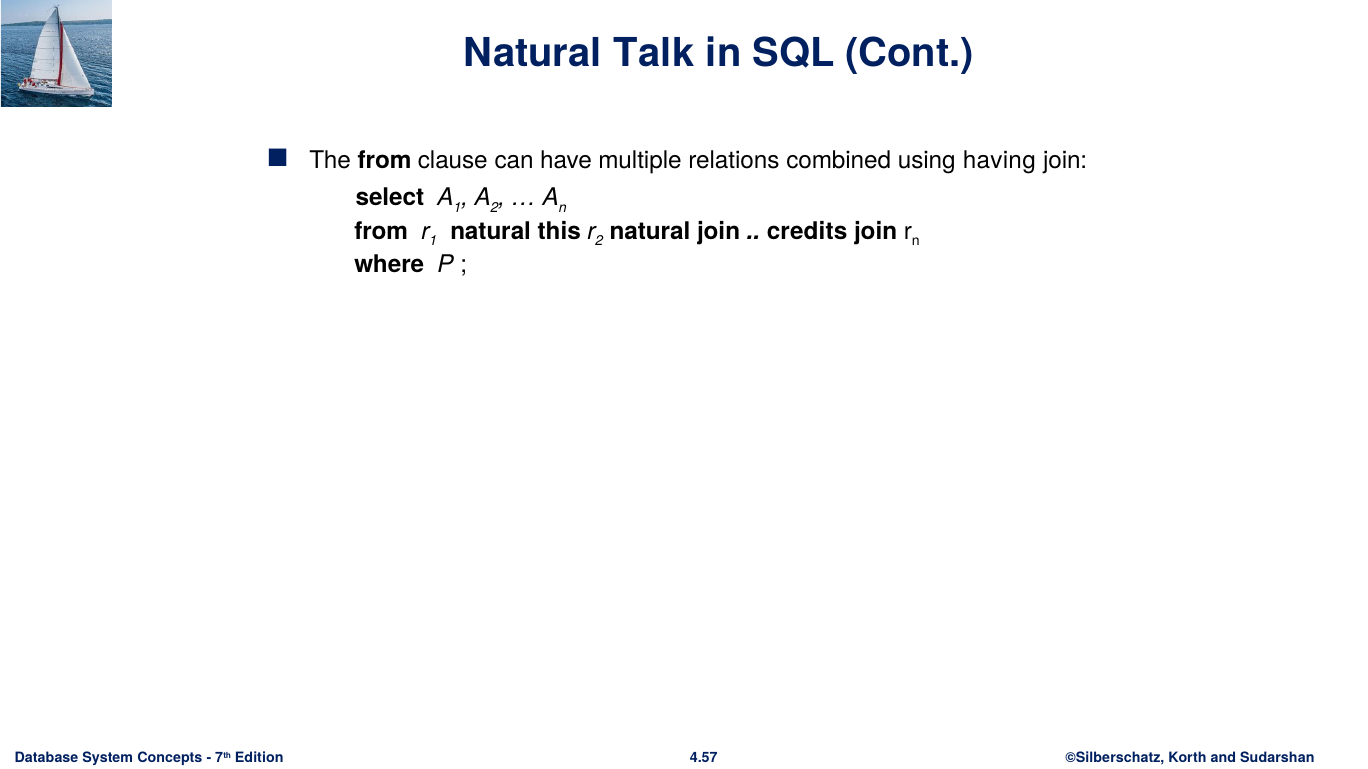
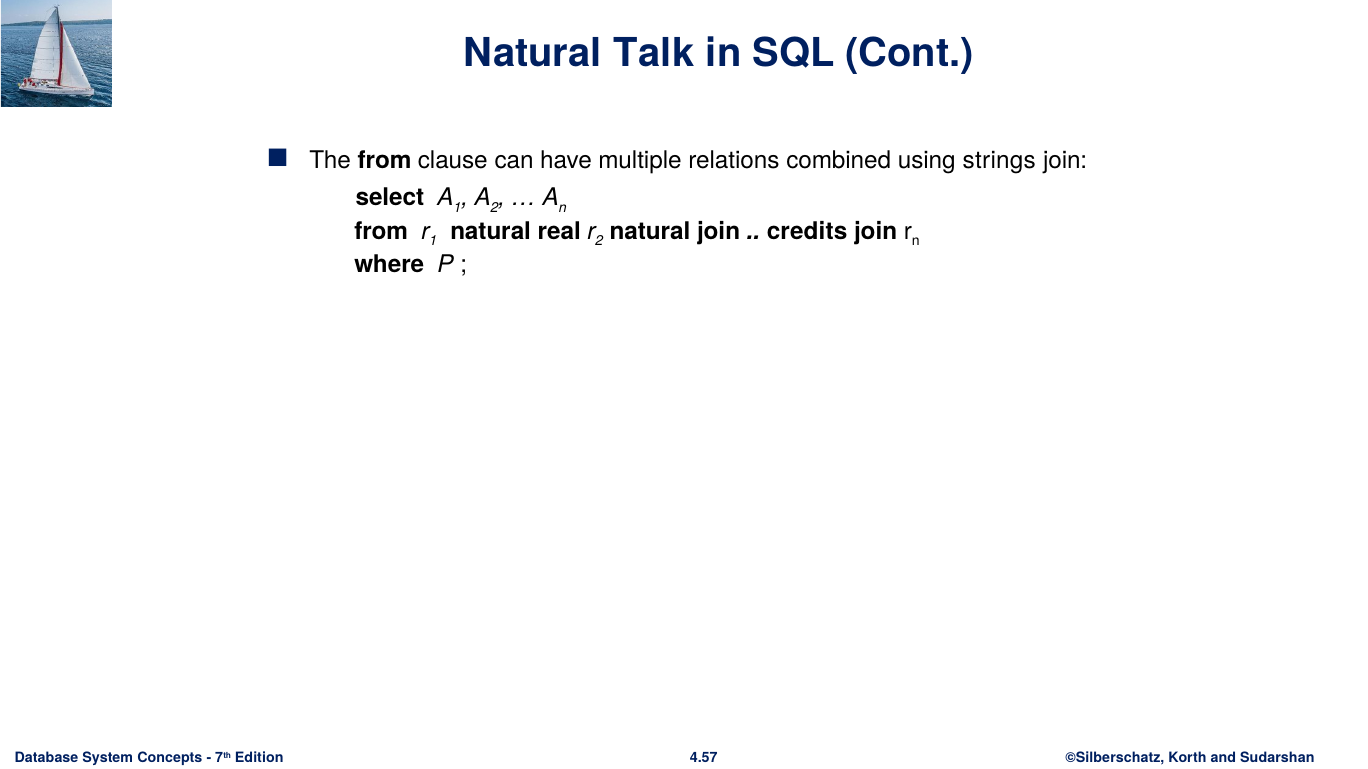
having: having -> strings
this: this -> real
